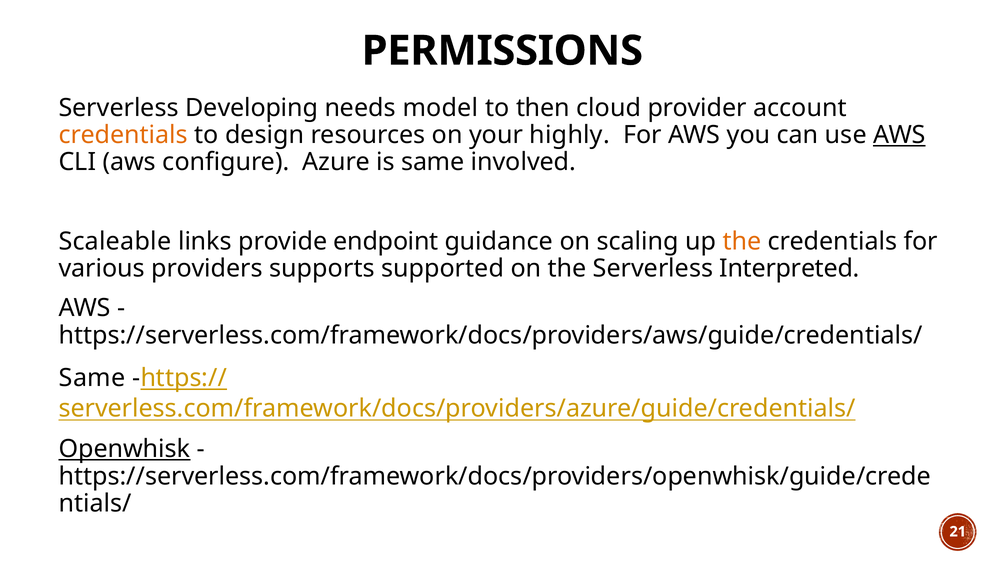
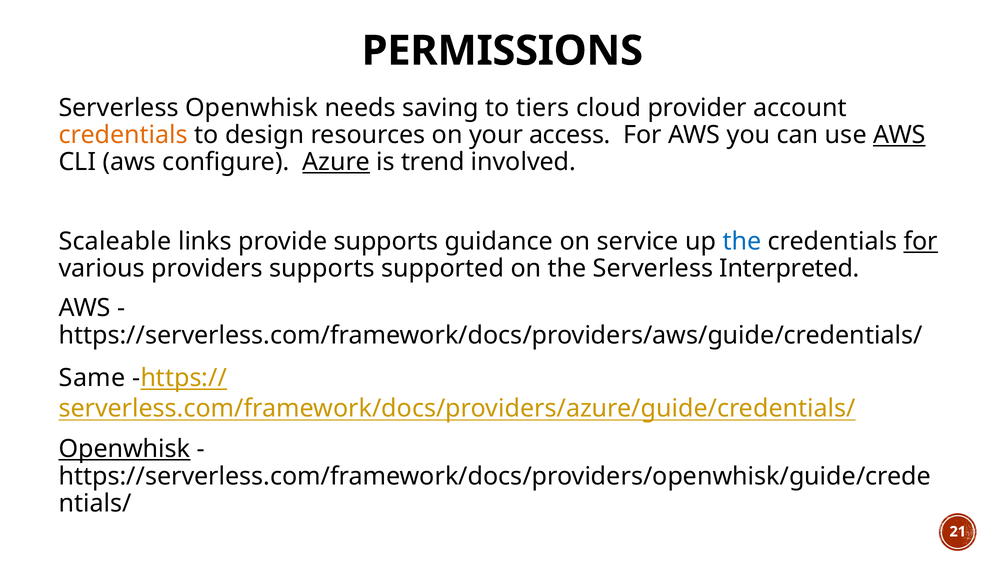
Serverless Developing: Developing -> Openwhisk
model: model -> saving
then: then -> tiers
highly: highly -> access
Azure underline: none -> present
is same: same -> trend
provide endpoint: endpoint -> supports
scaling: scaling -> service
the at (742, 241) colour: orange -> blue
for at (921, 241) underline: none -> present
